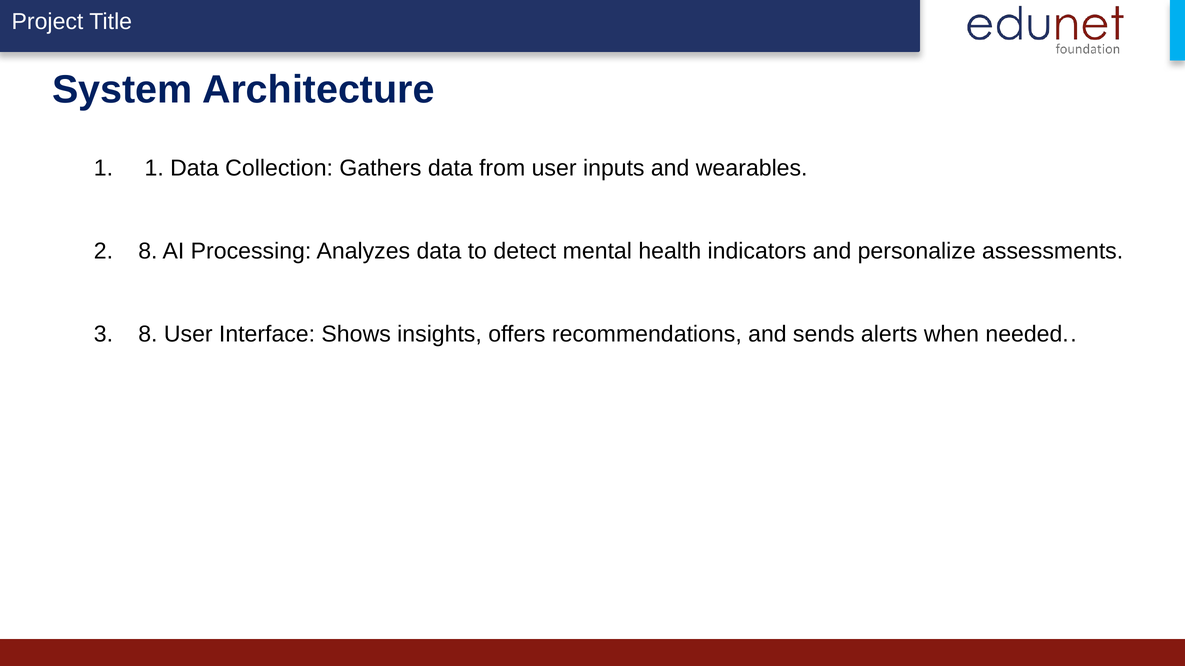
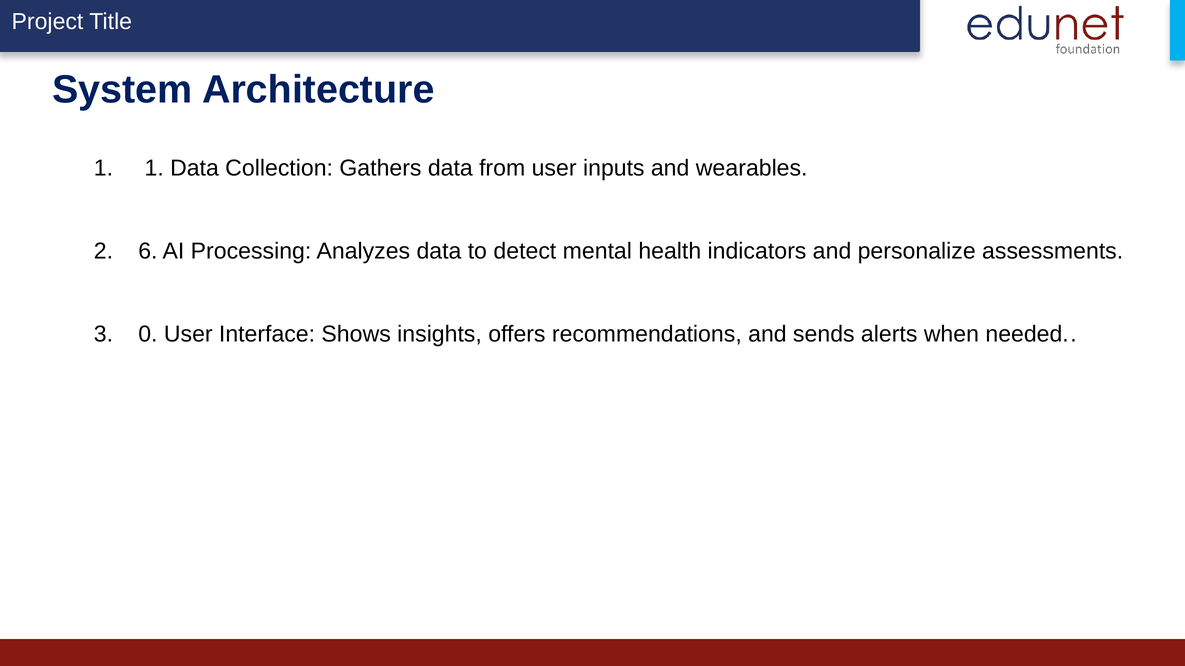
2 8: 8 -> 6
3 8: 8 -> 0
